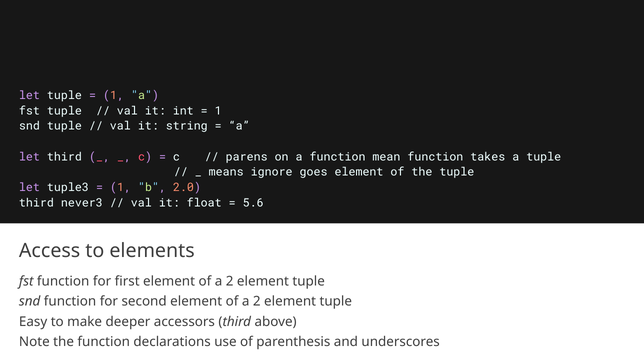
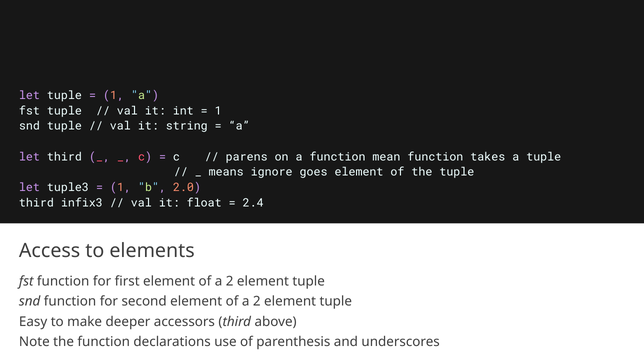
never3: never3 -> infix3
5.6: 5.6 -> 2.4
